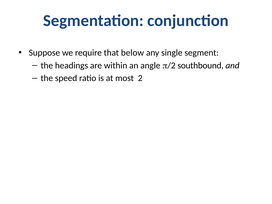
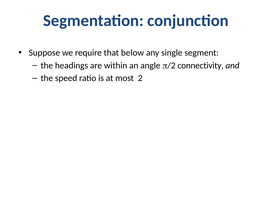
southbound: southbound -> connectivity
